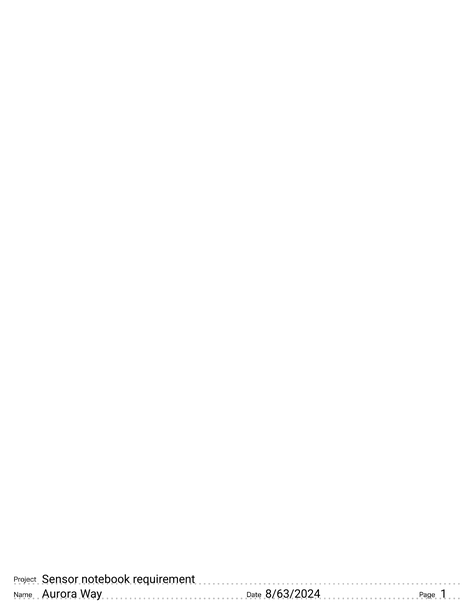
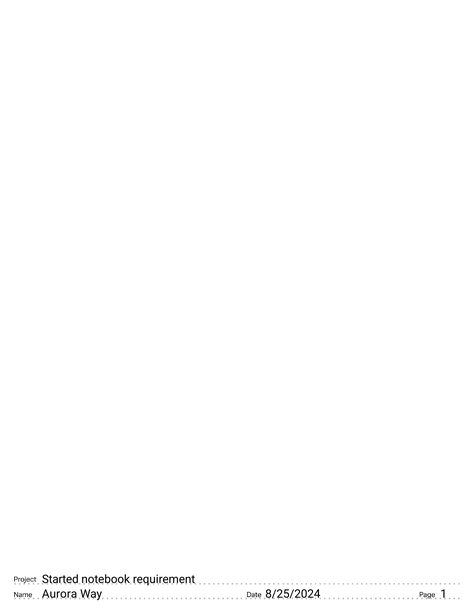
Sensor: Sensor -> Started
8/63/2024: 8/63/2024 -> 8/25/2024
